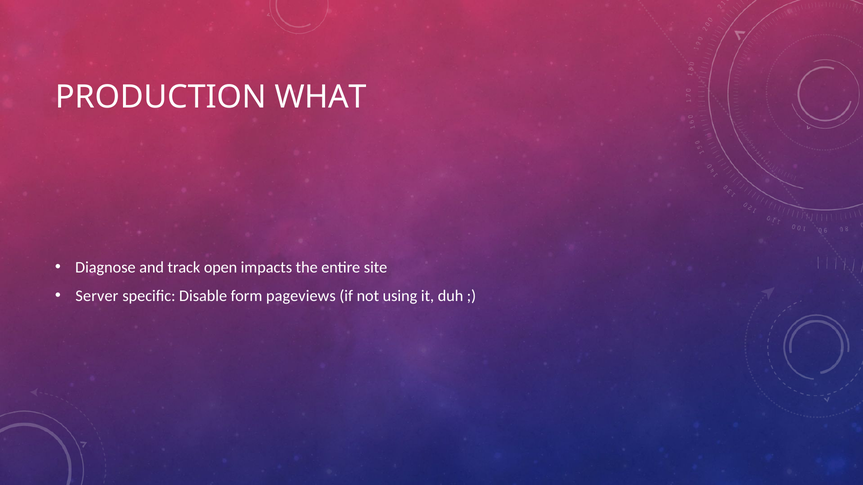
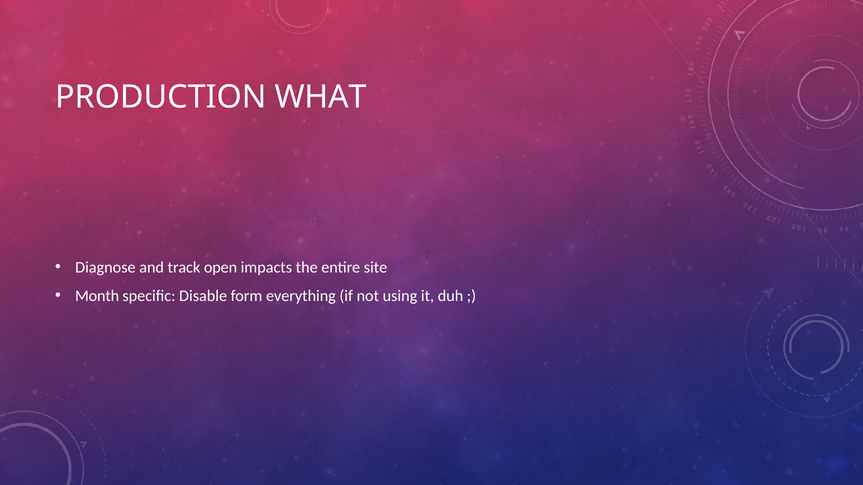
Server: Server -> Month
pageviews: pageviews -> everything
